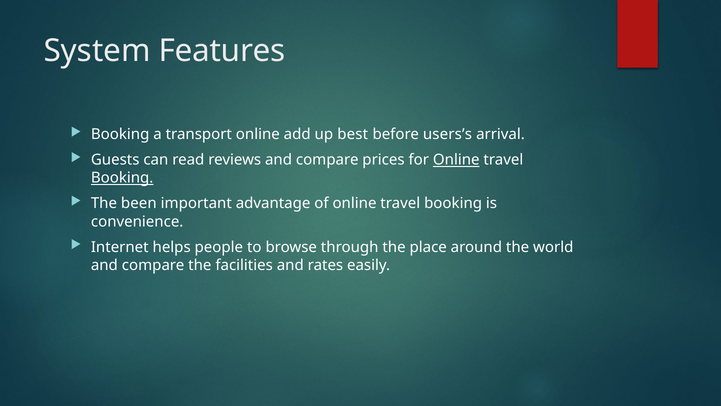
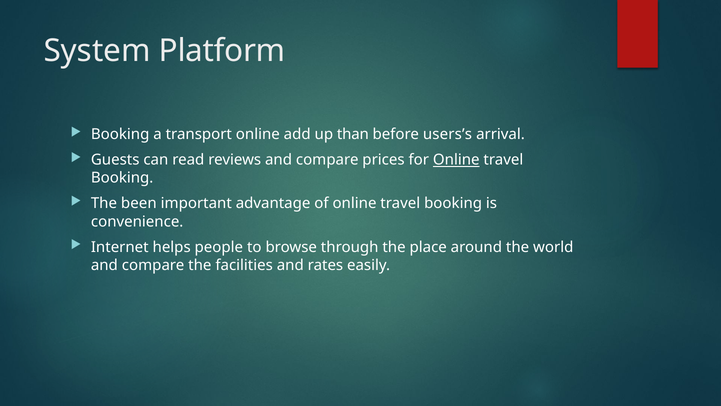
Features: Features -> Platform
best: best -> than
Booking at (122, 178) underline: present -> none
